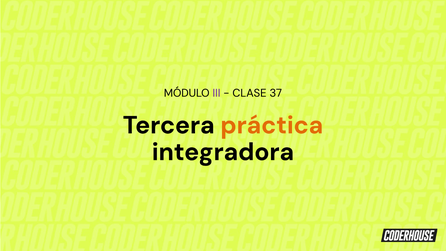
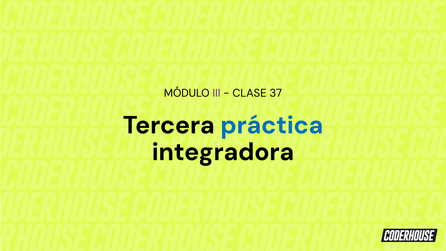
práctica colour: orange -> blue
